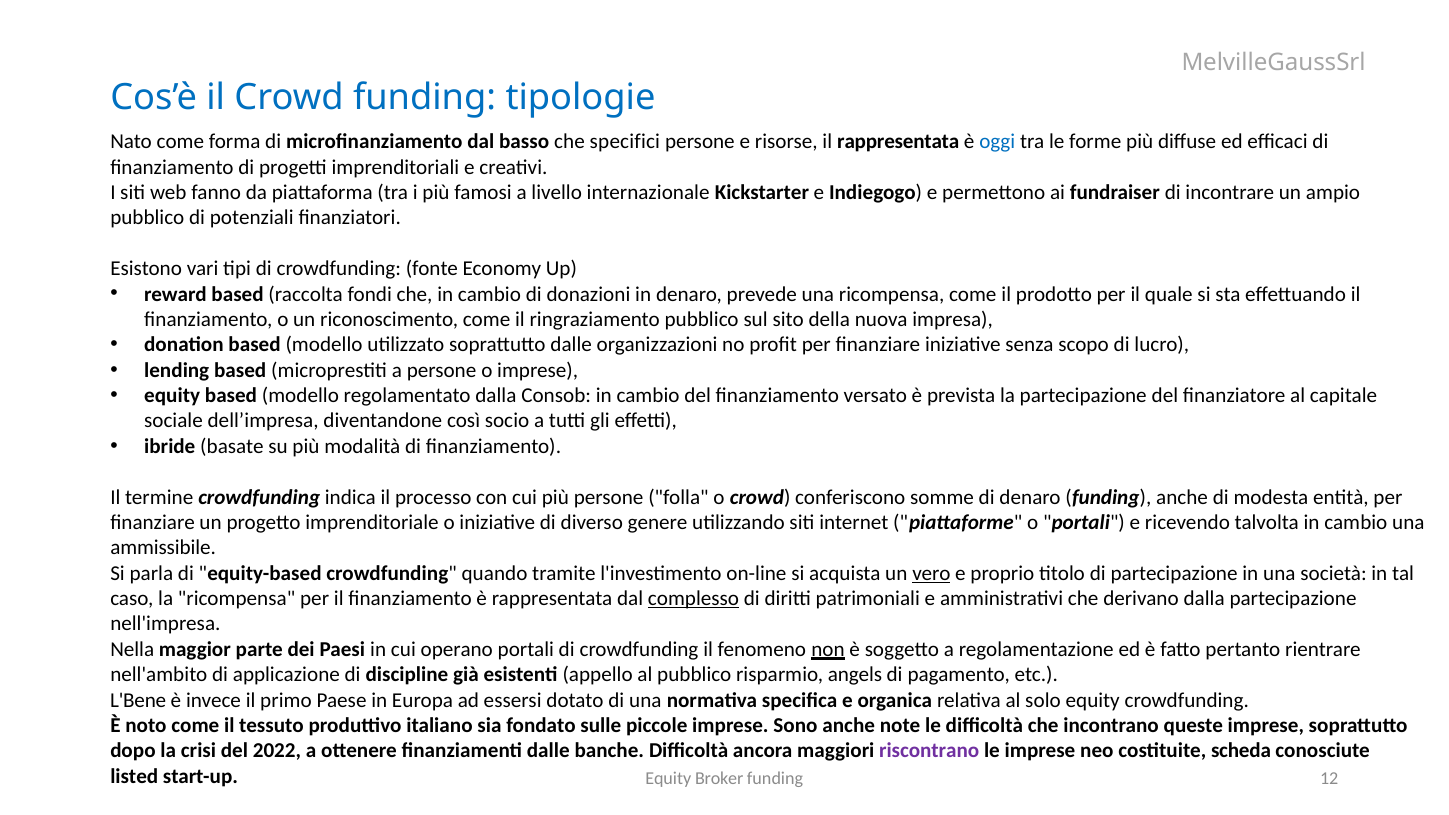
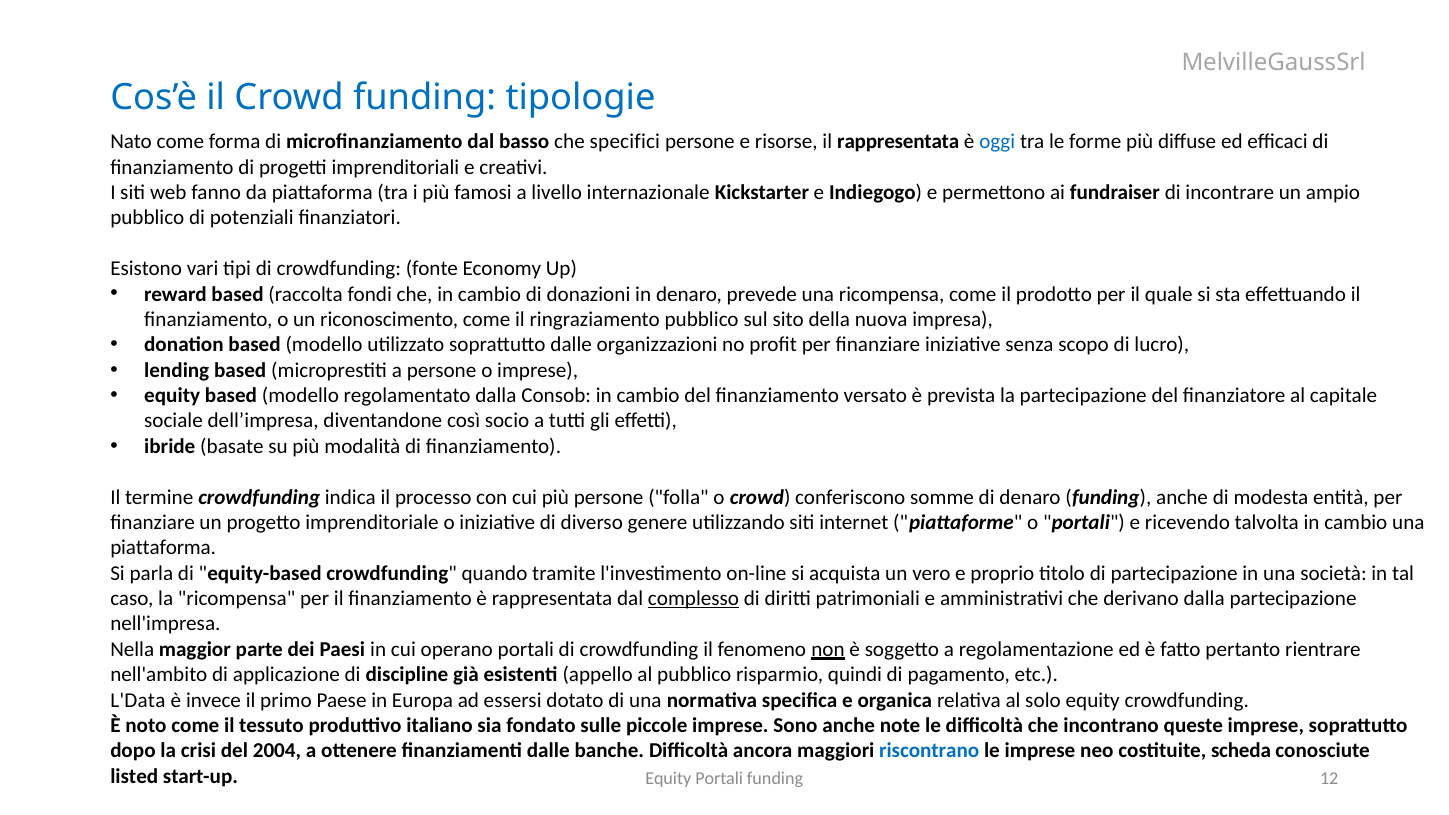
ammissibile at (163, 548): ammissibile -> piattaforma
vero underline: present -> none
angels: angels -> quindi
L'Bene: L'Bene -> L'Data
2022: 2022 -> 2004
riscontrano colour: purple -> blue
Equity Broker: Broker -> Portali
